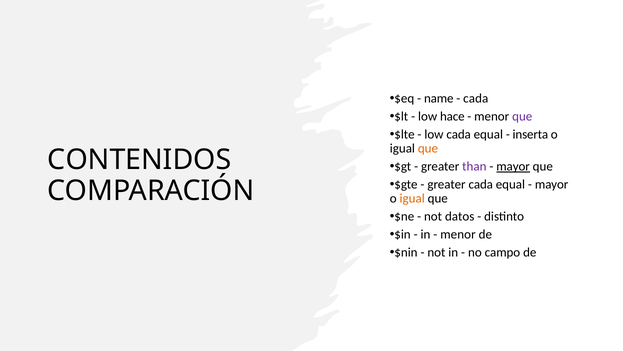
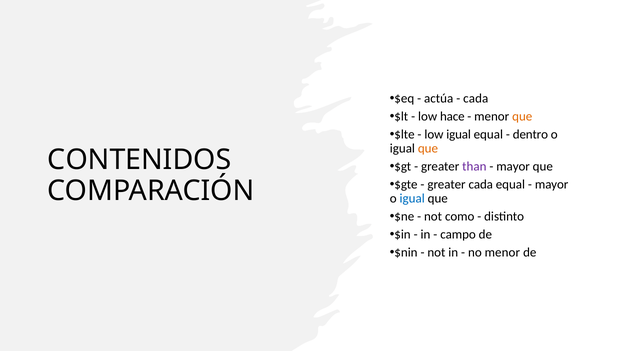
name: name -> actúa
que at (522, 116) colour: purple -> orange
low cada: cada -> igual
inserta: inserta -> dentro
mayor at (513, 166) underline: present -> none
igual at (412, 198) colour: orange -> blue
datos: datos -> como
menor at (458, 234): menor -> campo
no campo: campo -> menor
